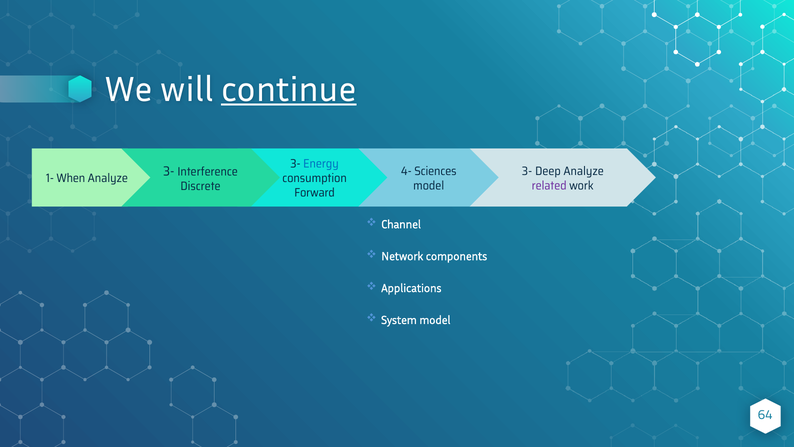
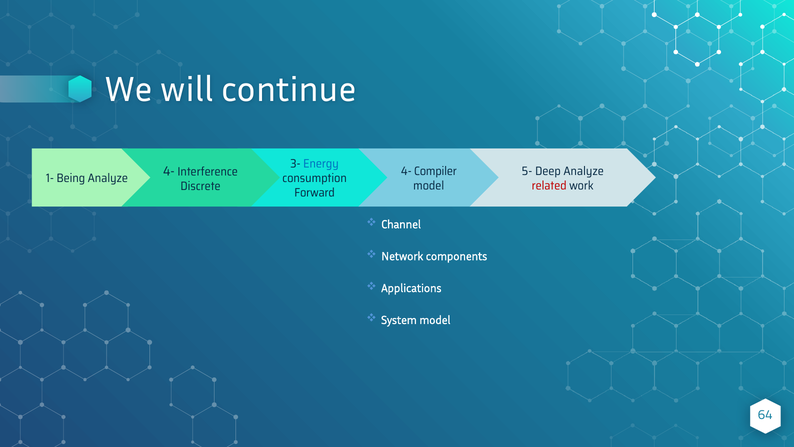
continue underline: present -> none
3- at (169, 171): 3- -> 4-
3- at (527, 171): 3- -> 5-
Sciences: Sciences -> Compiler
When: When -> Being
related colour: purple -> red
